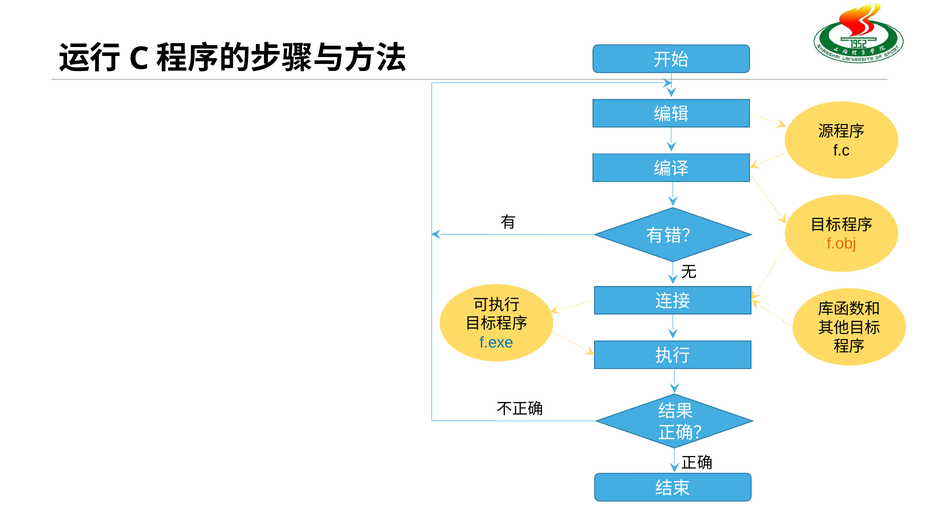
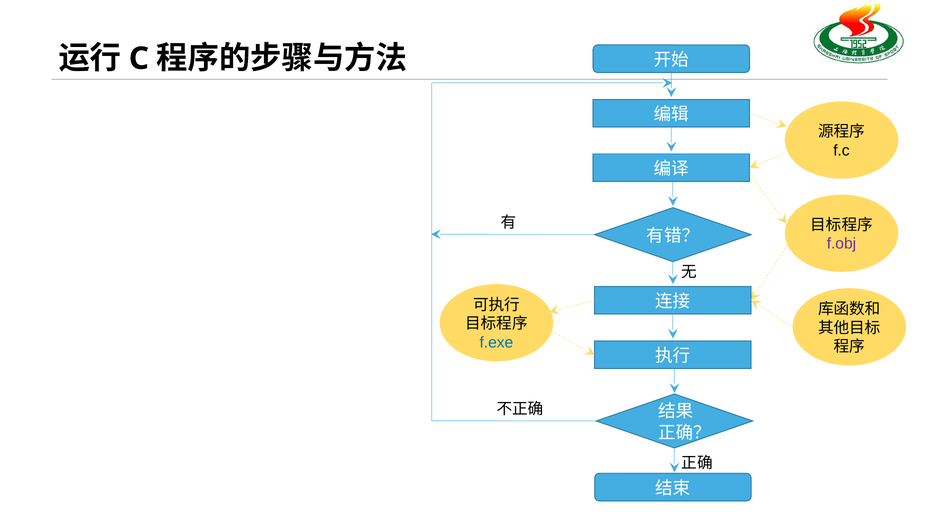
f.obj colour: orange -> purple
